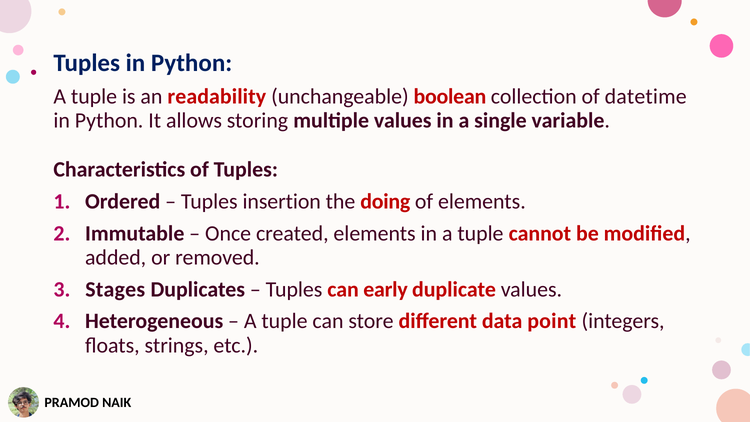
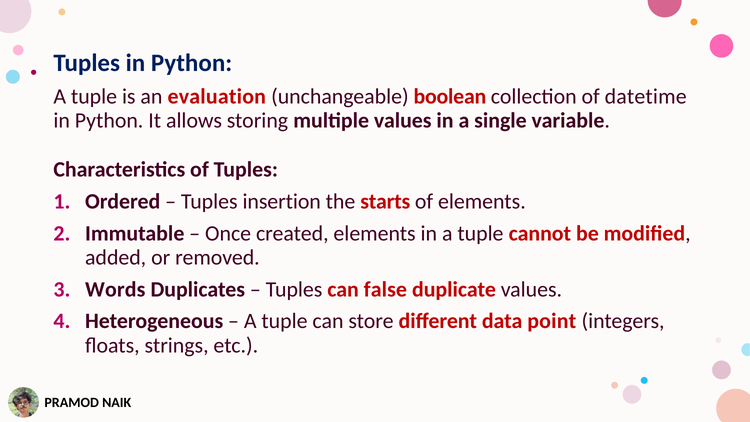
readability: readability -> evaluation
doing: doing -> starts
Stages: Stages -> Words
early: early -> false
